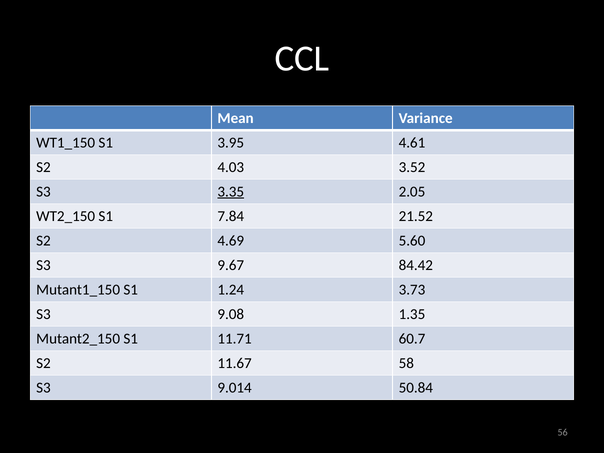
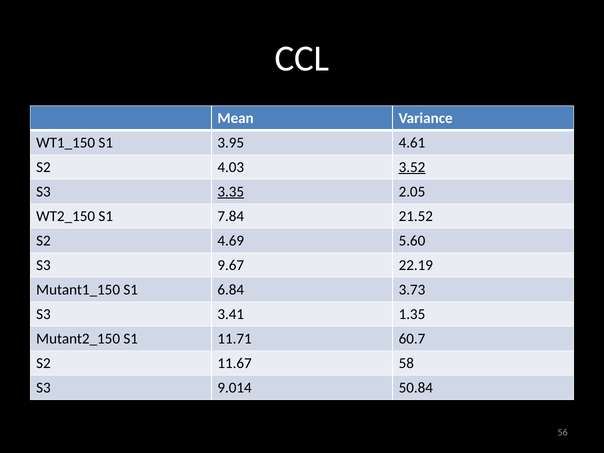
3.52 underline: none -> present
84.42: 84.42 -> 22.19
1.24: 1.24 -> 6.84
9.08: 9.08 -> 3.41
